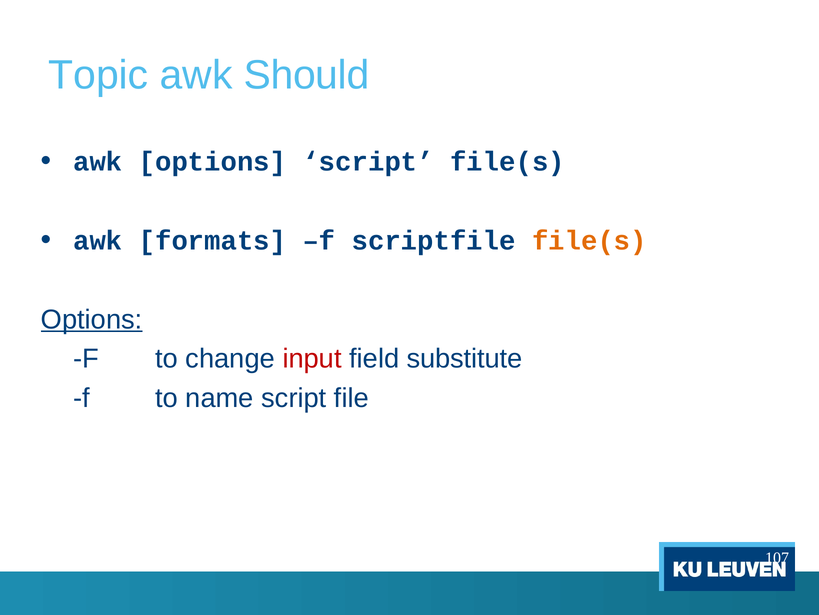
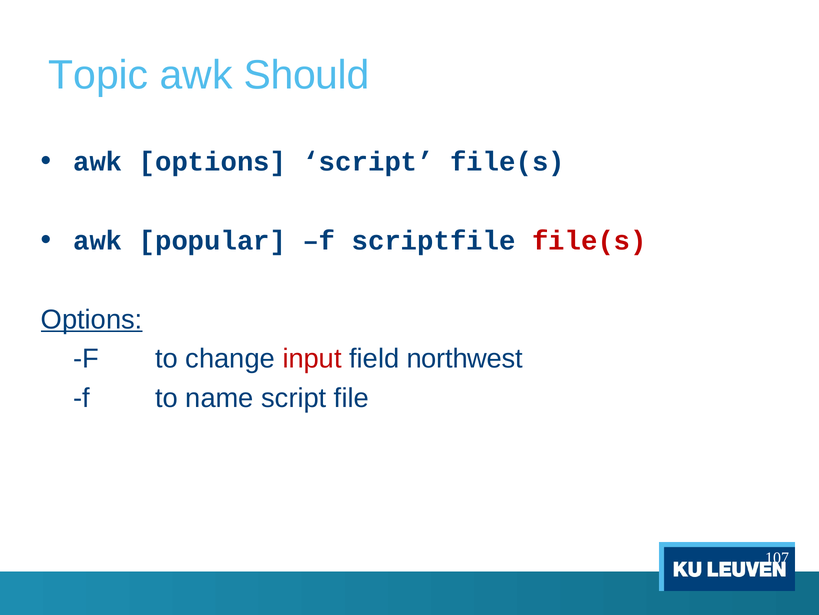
formats: formats -> popular
file(s at (589, 240) colour: orange -> red
substitute: substitute -> northwest
